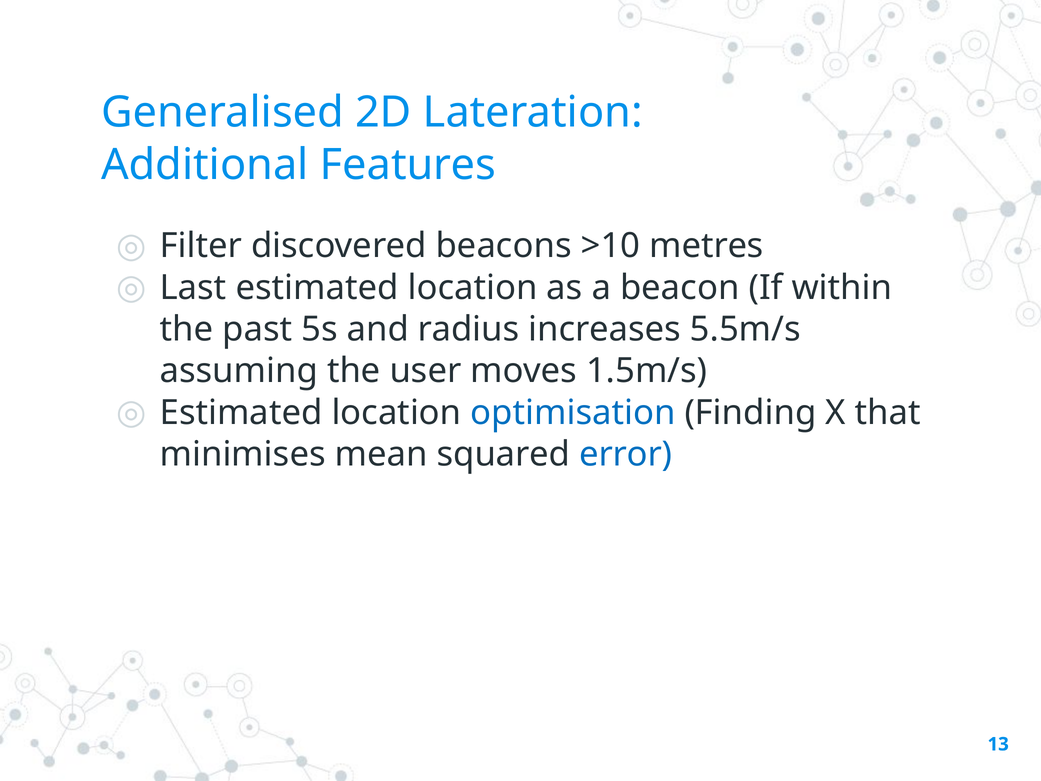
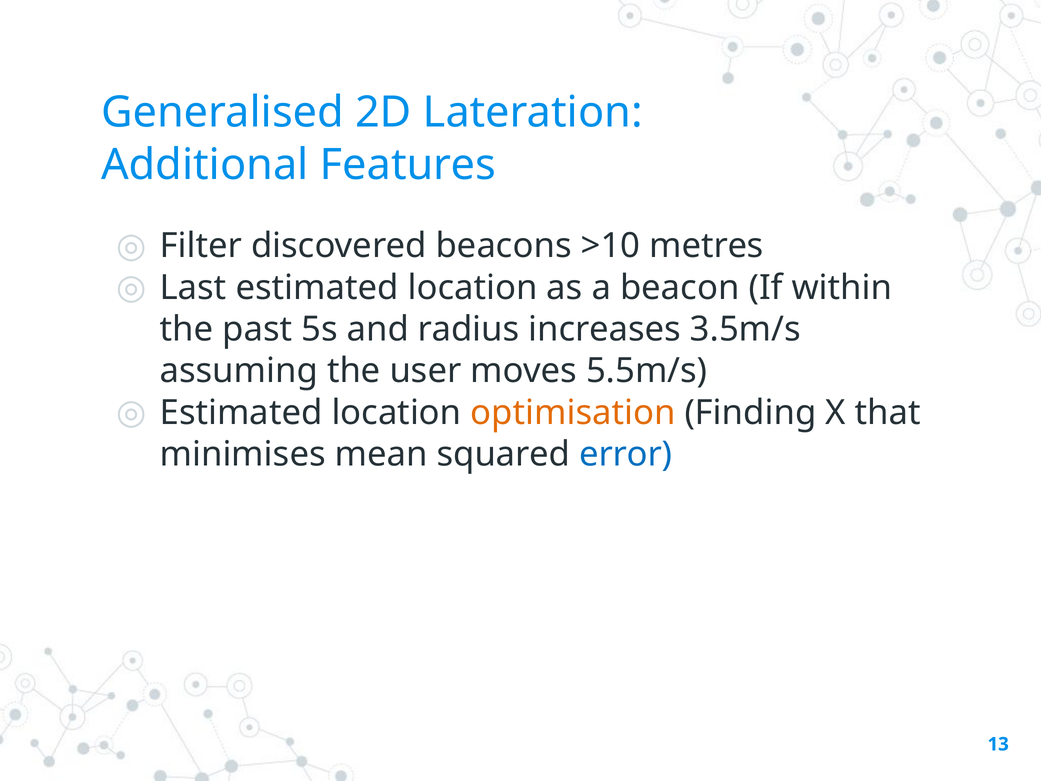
5.5m/s: 5.5m/s -> 3.5m/s
1.5m/s: 1.5m/s -> 5.5m/s
optimisation colour: blue -> orange
